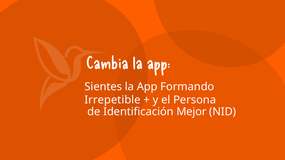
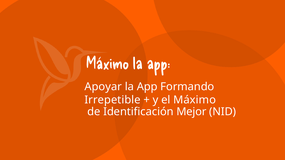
Cambia at (107, 64): Cambia -> Máximo
Sientes: Sientes -> Apoyar
el Persona: Persona -> Máximo
